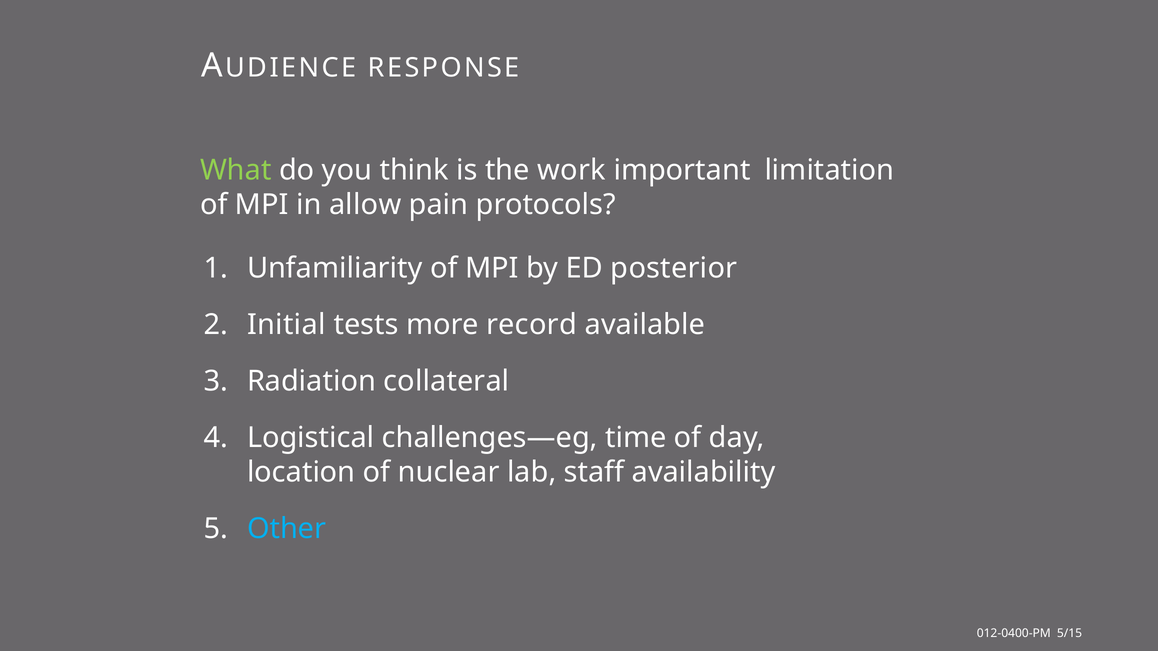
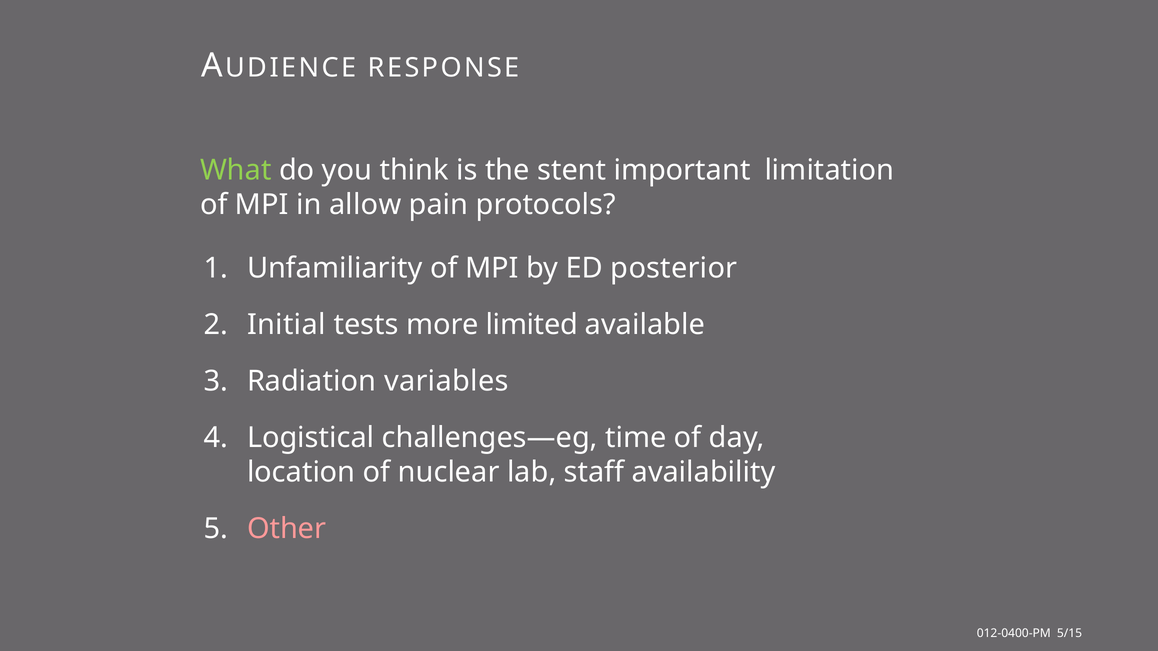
work: work -> stent
record: record -> limited
collateral: collateral -> variables
Other colour: light blue -> pink
